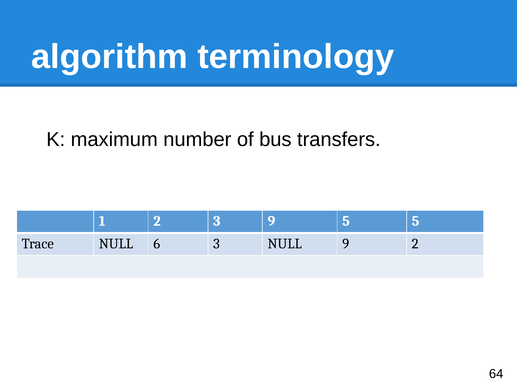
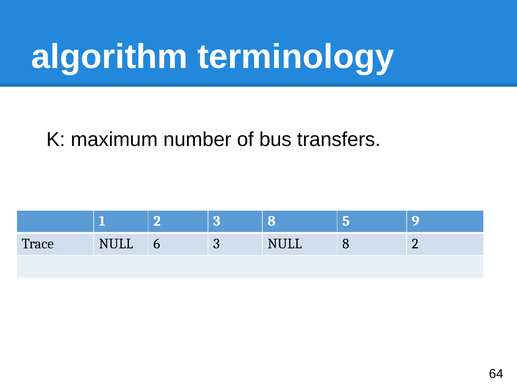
3 9: 9 -> 8
5 5: 5 -> 9
NULL 9: 9 -> 8
